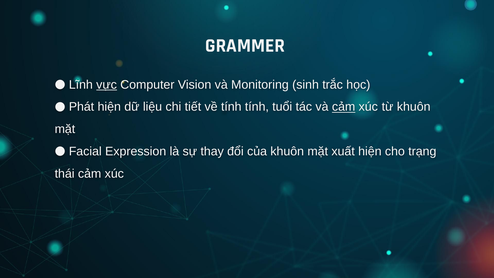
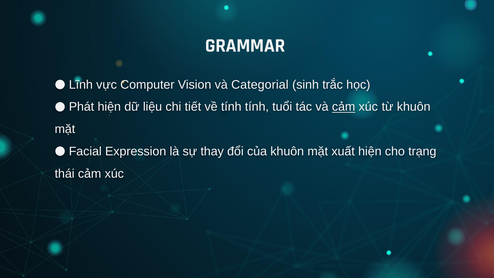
GRAMMER: GRAMMER -> GRAMMAR
vực underline: present -> none
Monitoring: Monitoring -> Categorial
